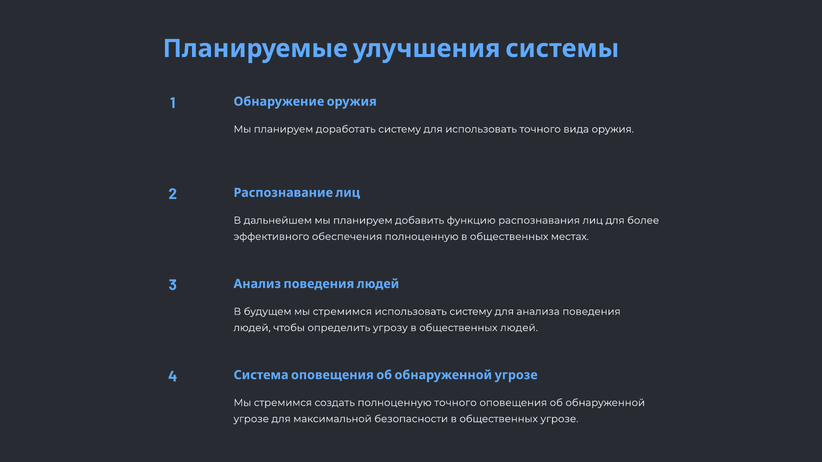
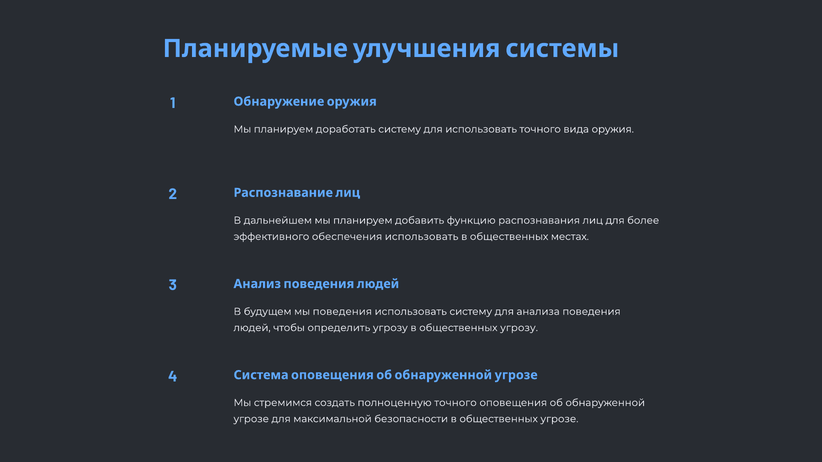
обеспечения полноценную: полноценную -> использовать
будущем мы стремимся: стремимся -> поведения
общественных людей: людей -> угрозу
